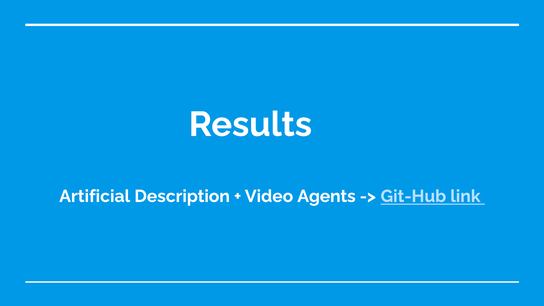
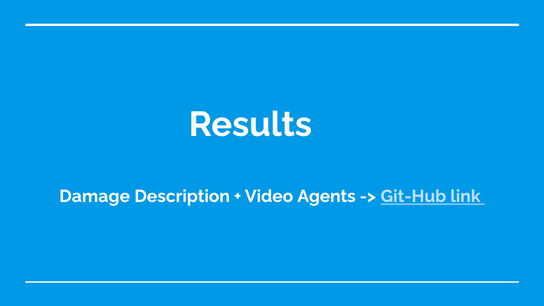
Artificial: Artificial -> Damage
